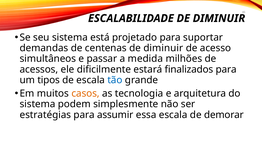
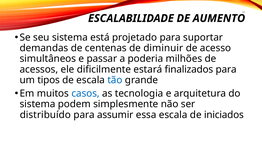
ESCALABILIDADE DE DIMINUIR: DIMINUIR -> AUMENTO
medida: medida -> poderia
casos colour: orange -> blue
estratégias: estratégias -> distribuído
demorar: demorar -> iniciados
